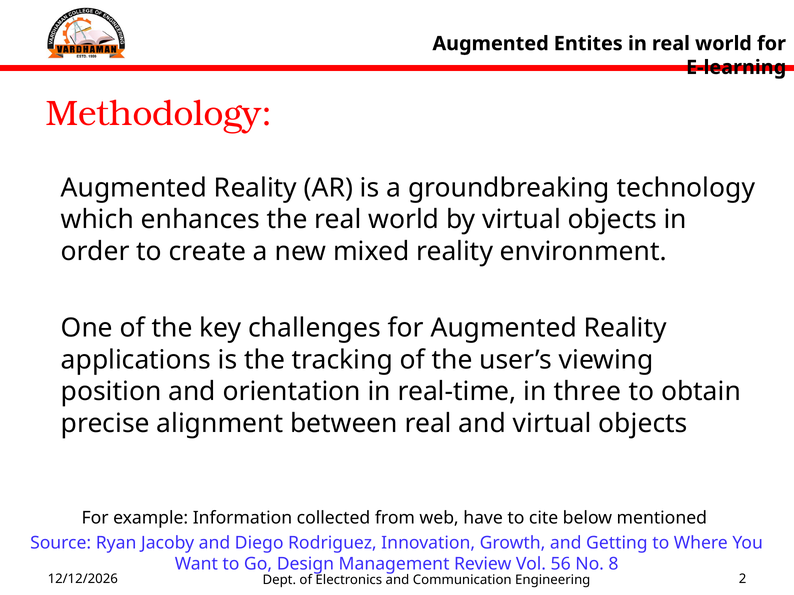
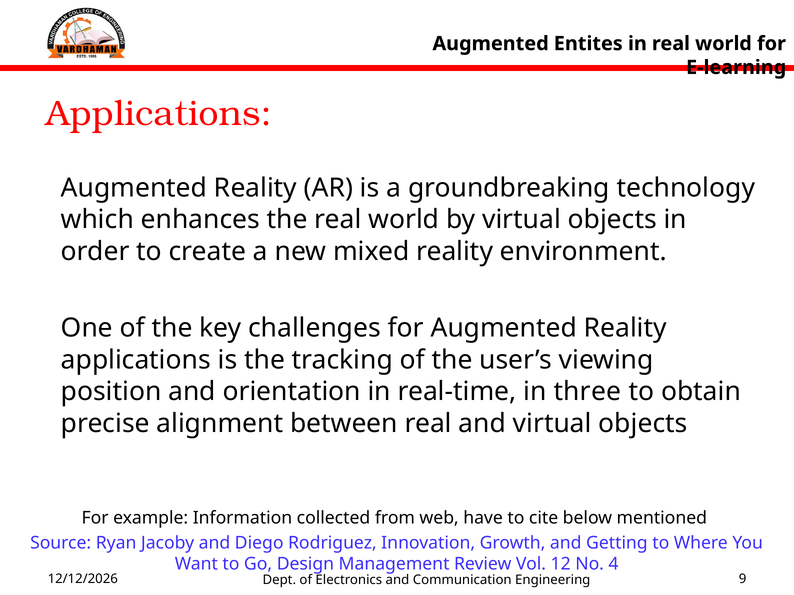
Methodology at (159, 114): Methodology -> Applications
56: 56 -> 12
8: 8 -> 4
2: 2 -> 9
